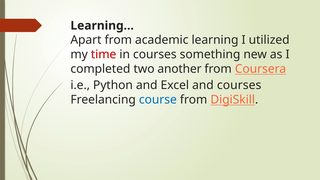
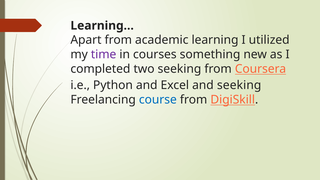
time colour: red -> purple
two another: another -> seeking
and courses: courses -> seeking
